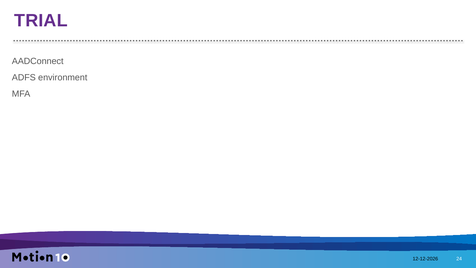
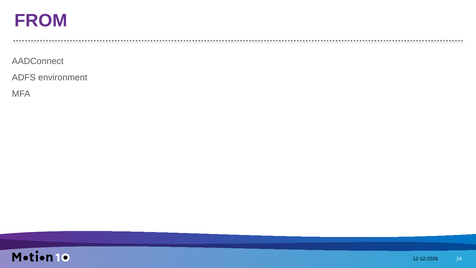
TRIAL: TRIAL -> FROM
